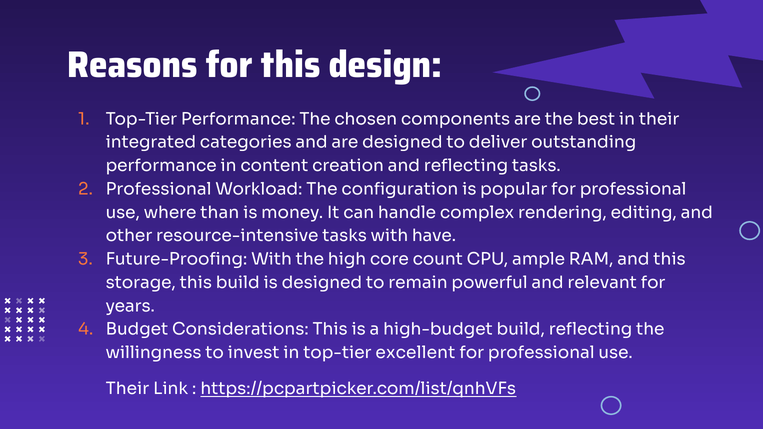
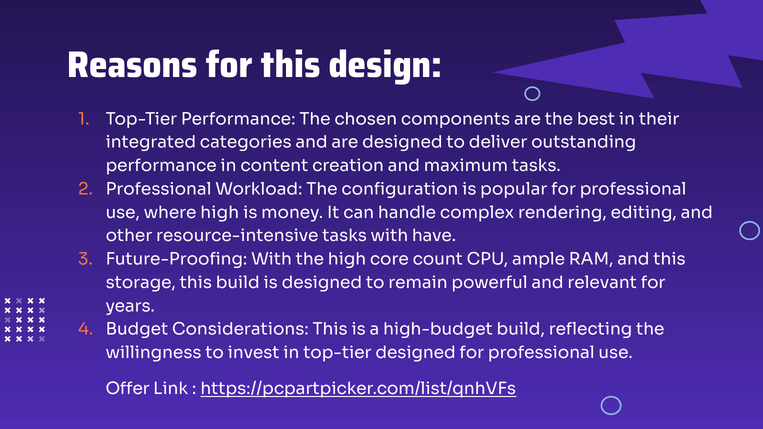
and reflecting: reflecting -> maximum
where than: than -> high
top-tier excellent: excellent -> designed
Their at (127, 389): Their -> Offer
